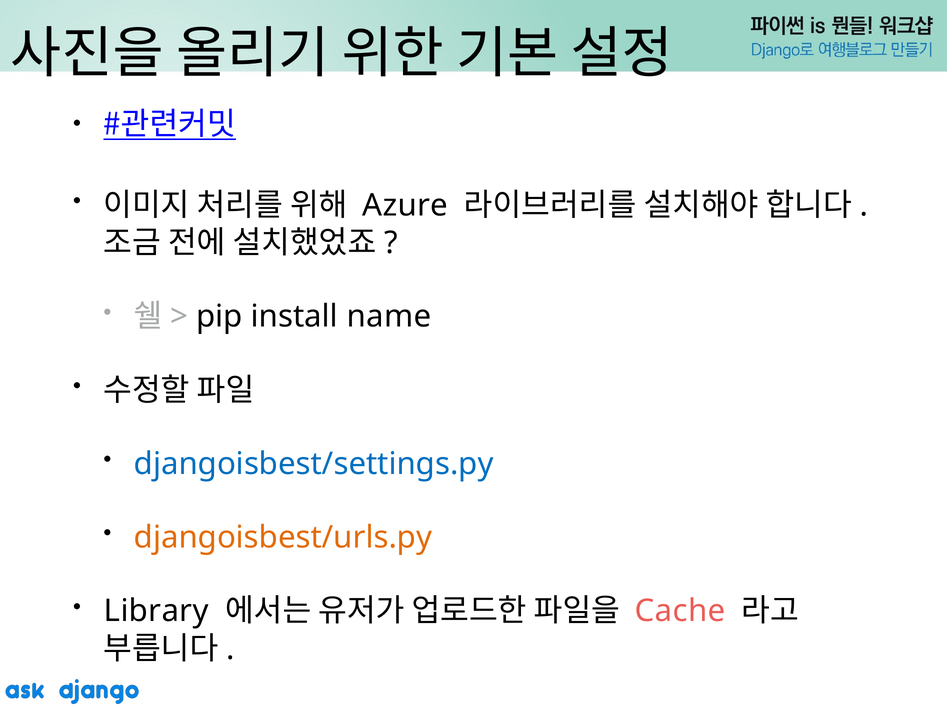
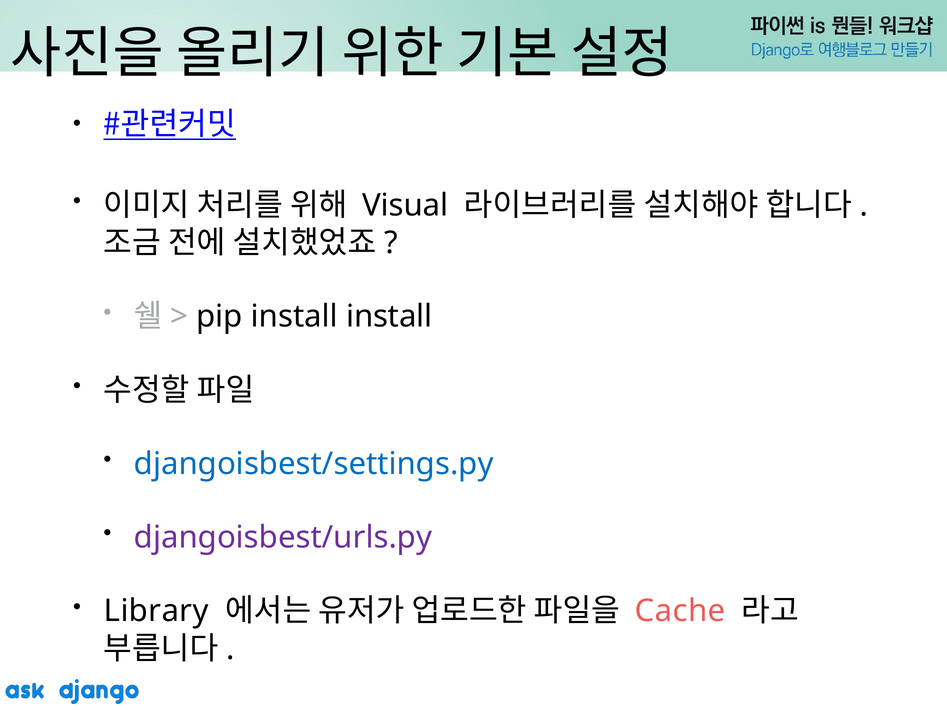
Azure: Azure -> Visual
install name: name -> install
djangoisbest/urls.py colour: orange -> purple
